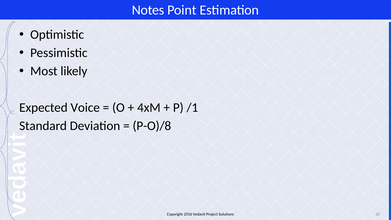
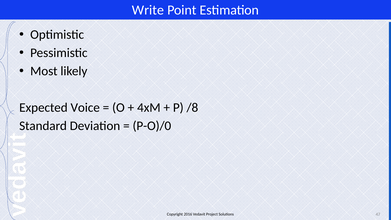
Notes: Notes -> Write
/1: /1 -> /8
P-O)/8: P-O)/8 -> P-O)/0
